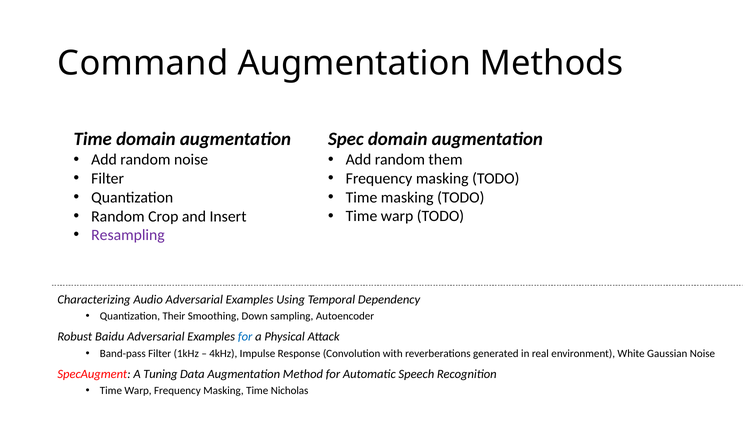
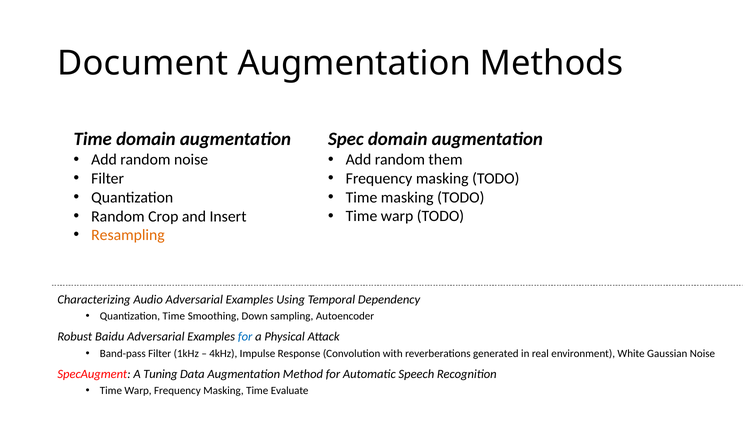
Command: Command -> Document
Resampling colour: purple -> orange
Quantization Their: Their -> Time
Nicholas: Nicholas -> Evaluate
